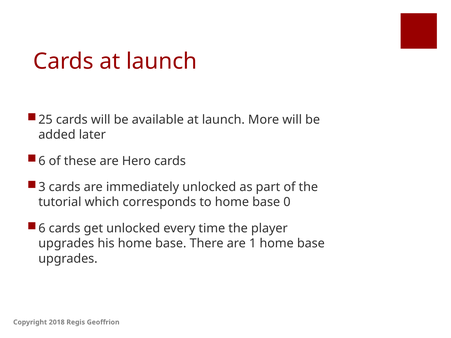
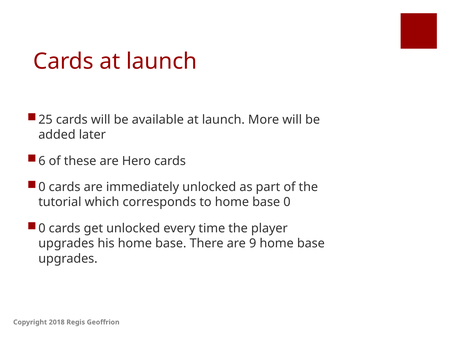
3 at (42, 187): 3 -> 0
6 at (42, 229): 6 -> 0
1: 1 -> 9
